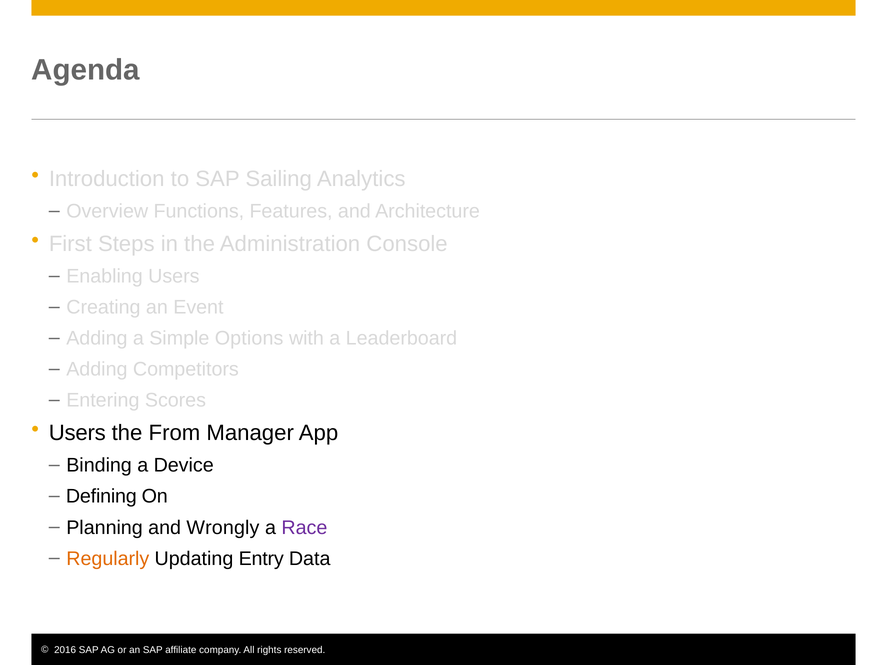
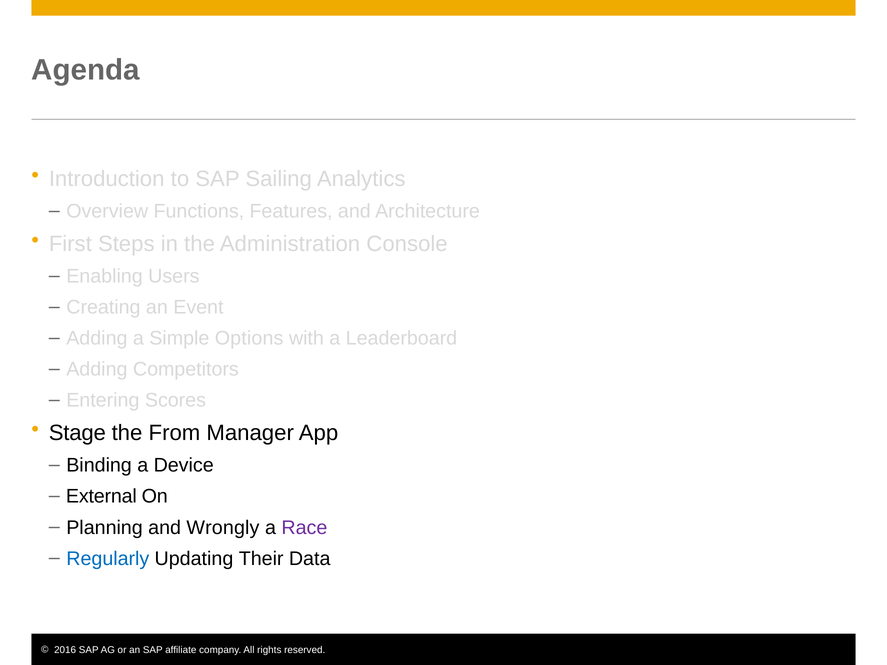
Users at (77, 433): Users -> Stage
Defining: Defining -> External
Regularly colour: orange -> blue
Entry: Entry -> Their
